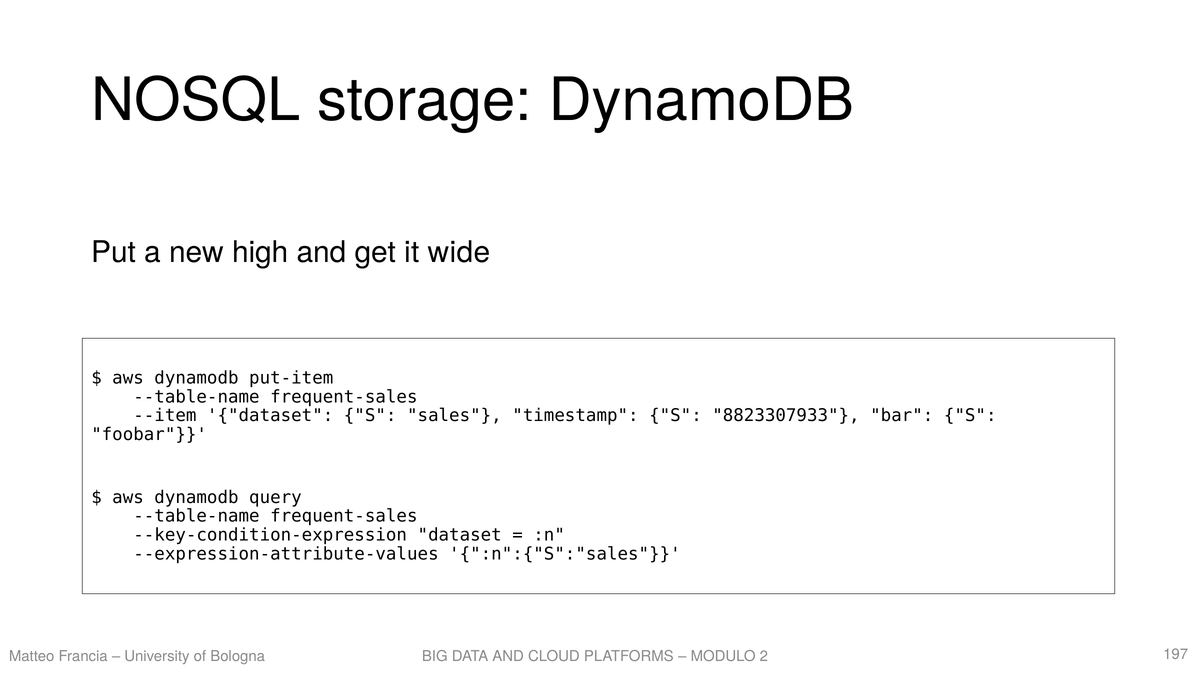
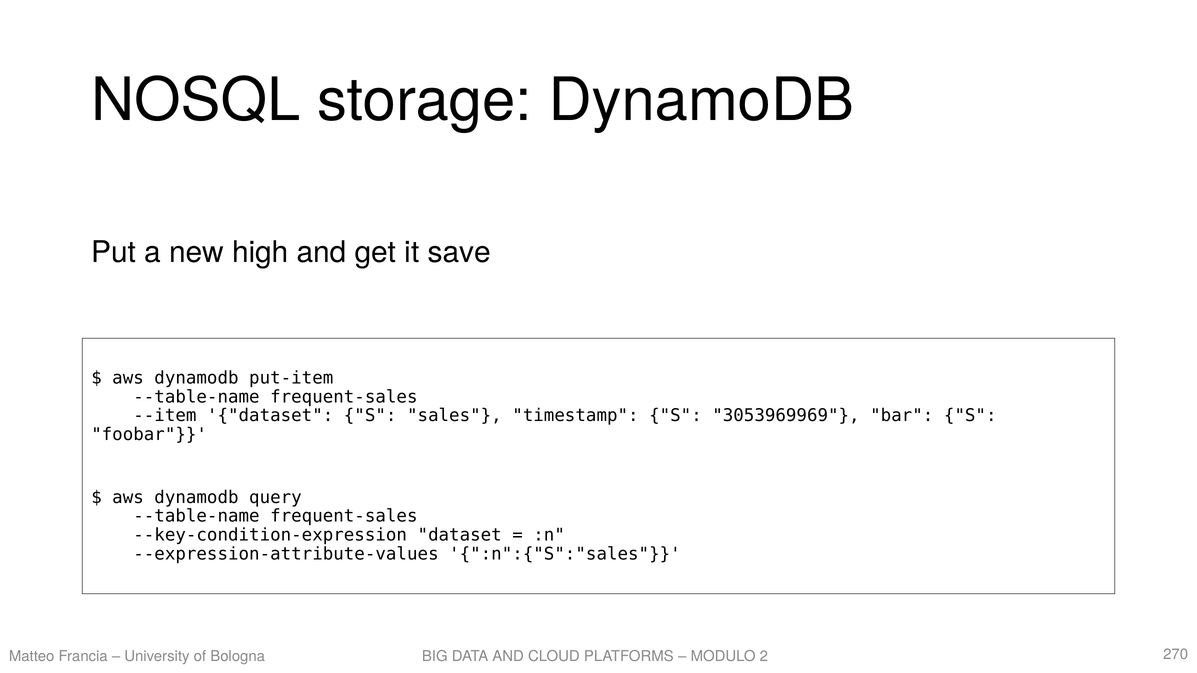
wide: wide -> save
8823307933: 8823307933 -> 3053969969
197: 197 -> 270
